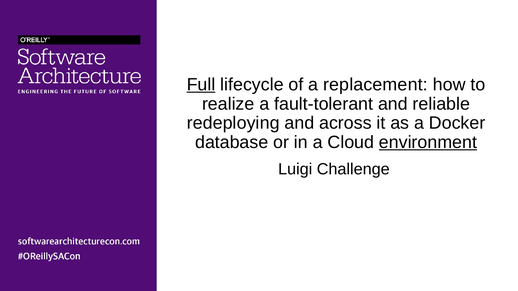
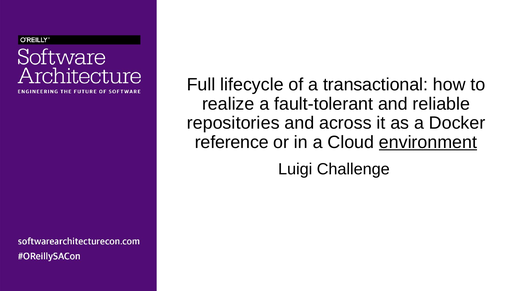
Full underline: present -> none
replacement: replacement -> transactional
redeploying: redeploying -> repositories
database: database -> reference
